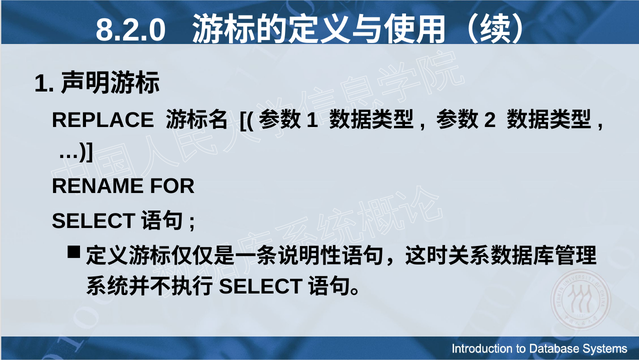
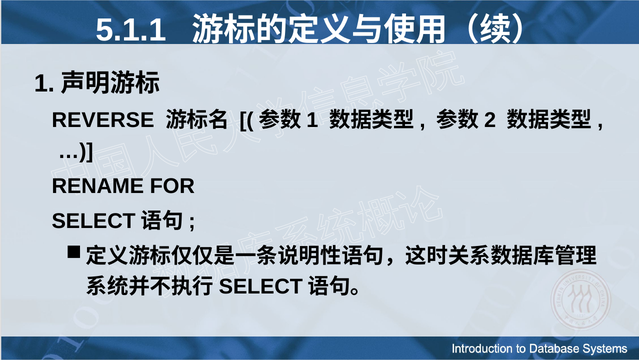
8.2.0: 8.2.0 -> 5.1.1
REPLACE: REPLACE -> REVERSE
